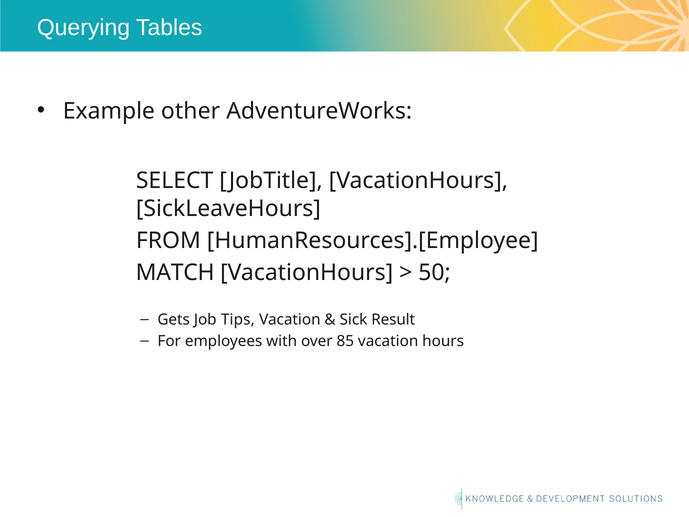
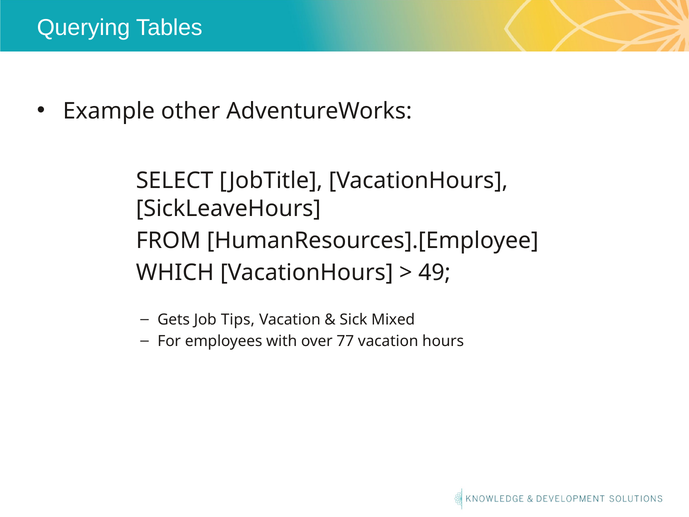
MATCH: MATCH -> WHICH
50: 50 -> 49
Result: Result -> Mixed
85: 85 -> 77
